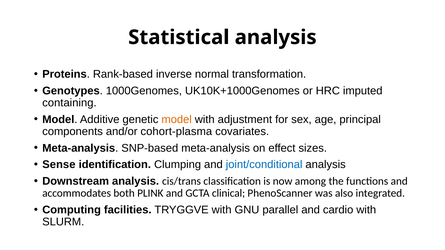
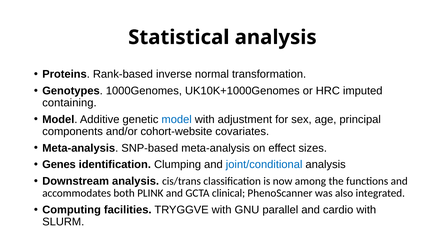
model at (177, 120) colour: orange -> blue
cohort-plasma: cohort-plasma -> cohort-website
Sense: Sense -> Genes
